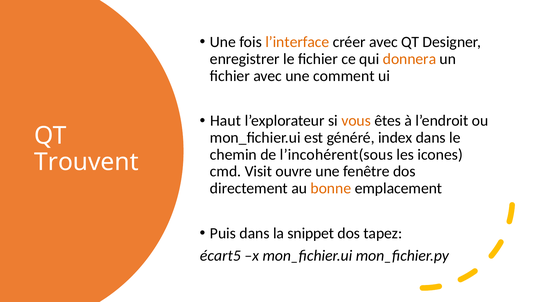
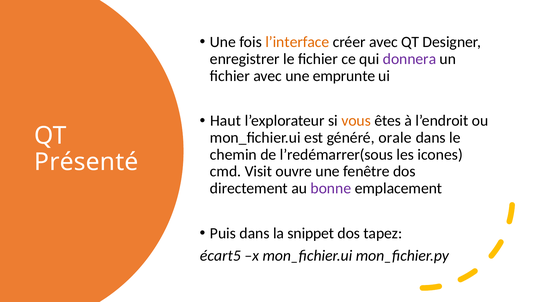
donnera colour: orange -> purple
comment: comment -> emprunte
index: index -> orale
l’incohérent(sous: l’incohérent(sous -> l’redémarrer(sous
Trouvent: Trouvent -> Présenté
bonne colour: orange -> purple
